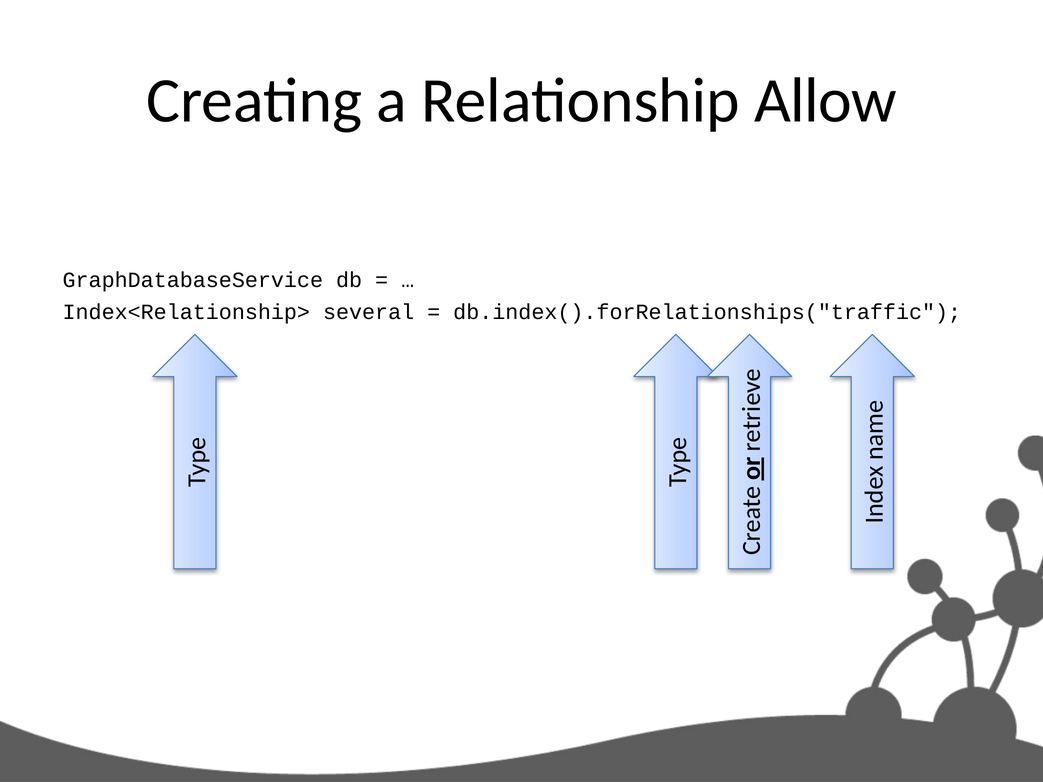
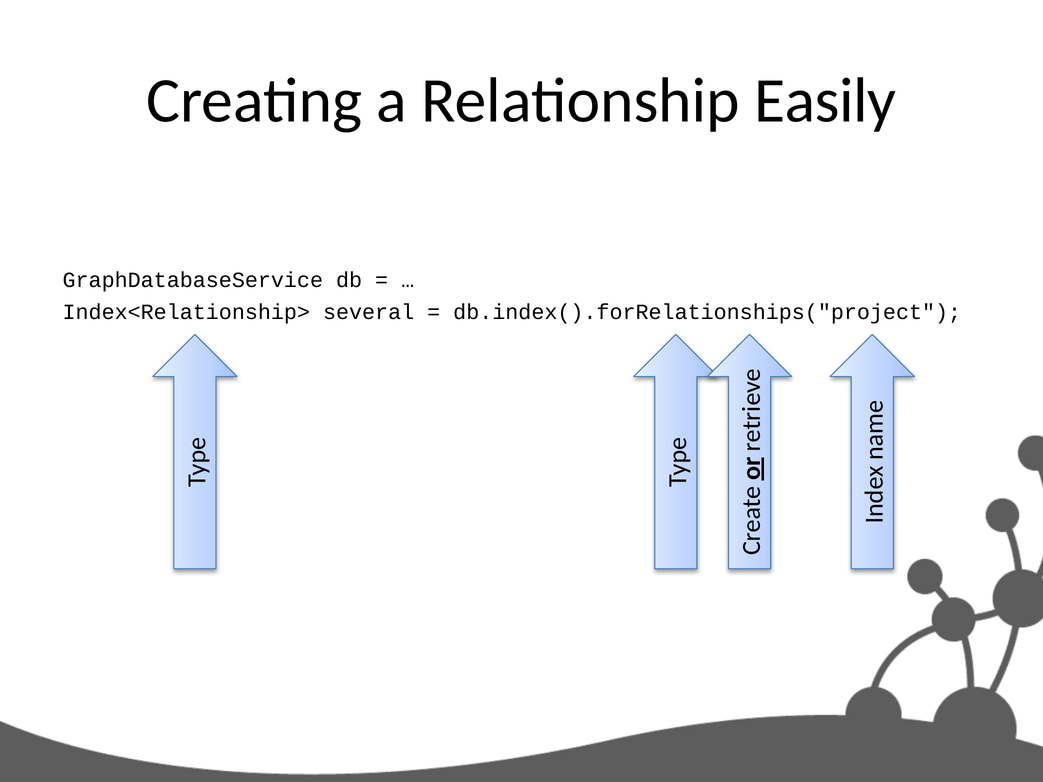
Allow: Allow -> Easily
db.index().forRelationships("traffic: db.index().forRelationships("traffic -> db.index().forRelationships("project
